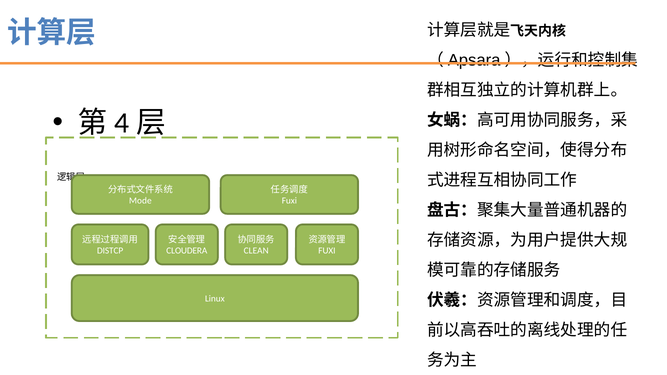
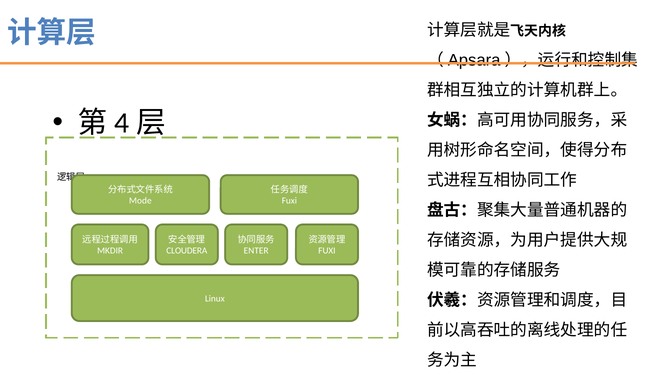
DISTCP: DISTCP -> MKDIR
CLEAN: CLEAN -> ENTER
